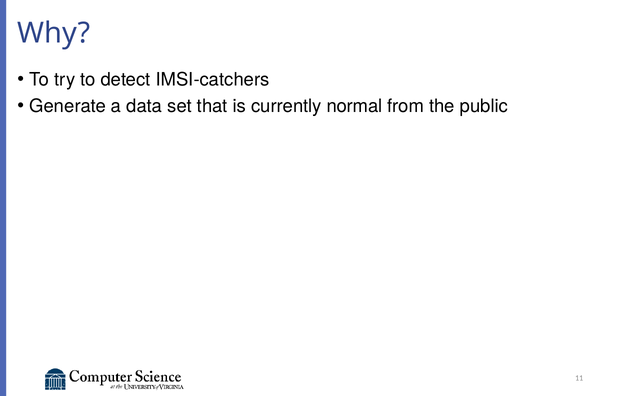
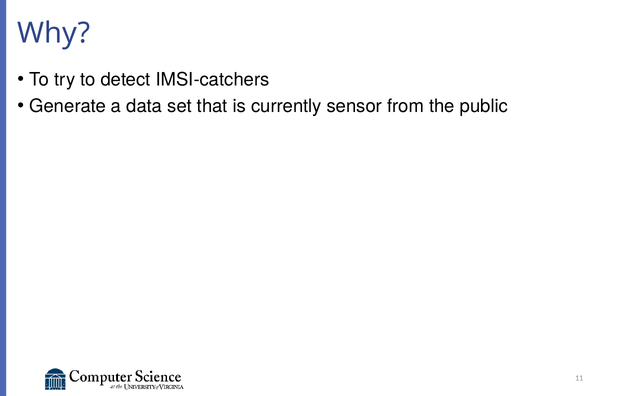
normal: normal -> sensor
